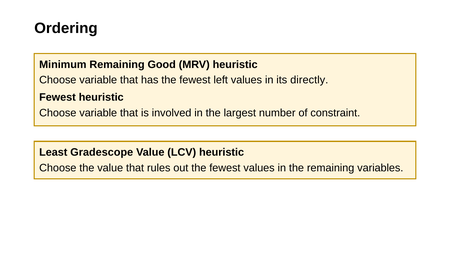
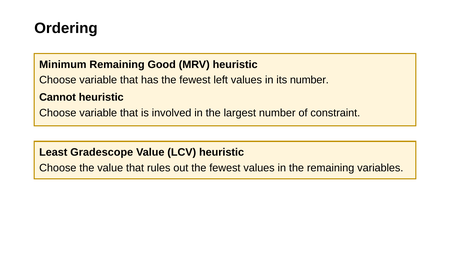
its directly: directly -> number
Fewest at (57, 97): Fewest -> Cannot
